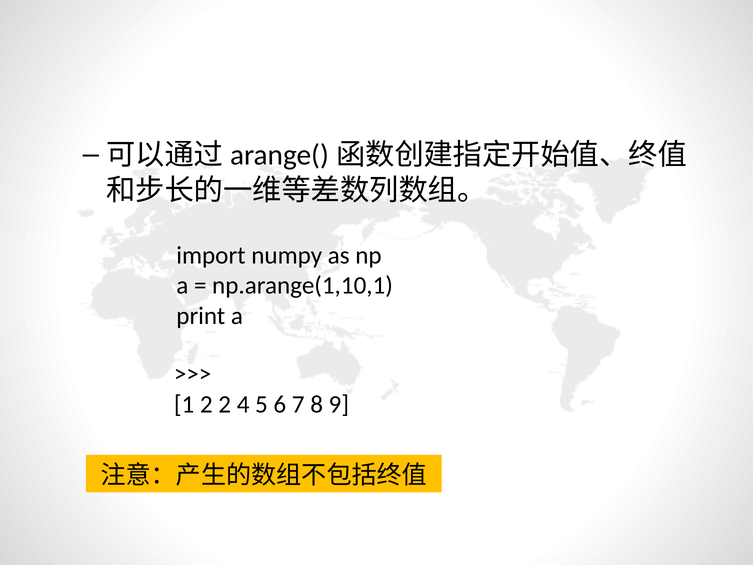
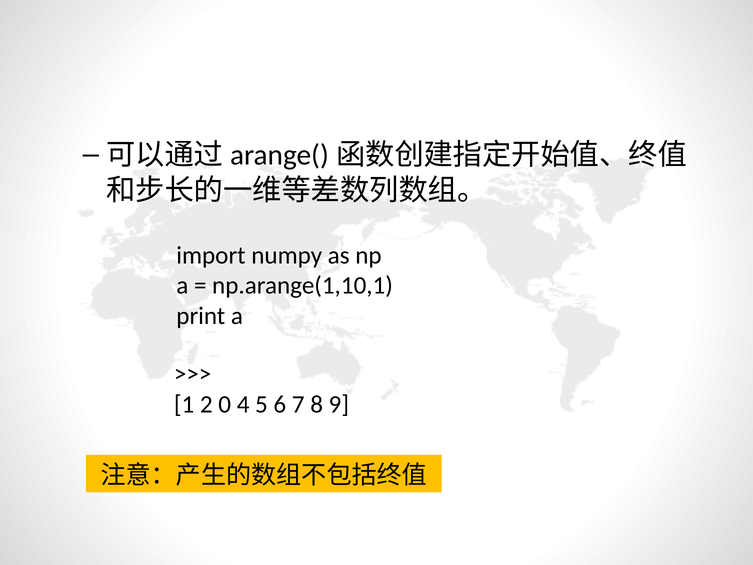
2 2: 2 -> 0
